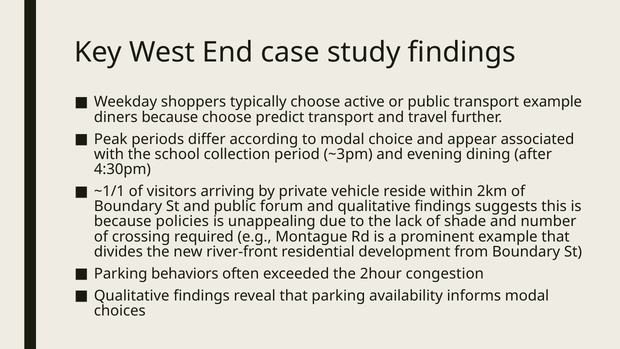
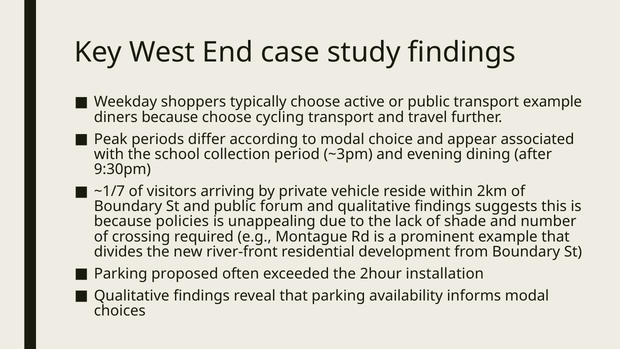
predict: predict -> cycling
4:30pm: 4:30pm -> 9:30pm
~1/1: ~1/1 -> ~1/7
behaviors: behaviors -> proposed
congestion: congestion -> installation
